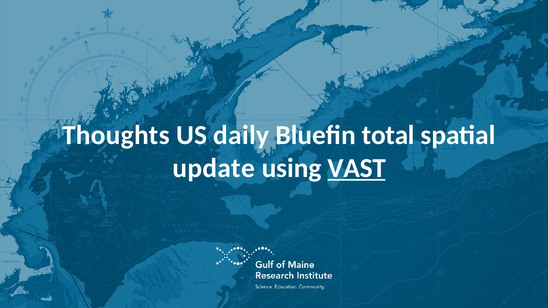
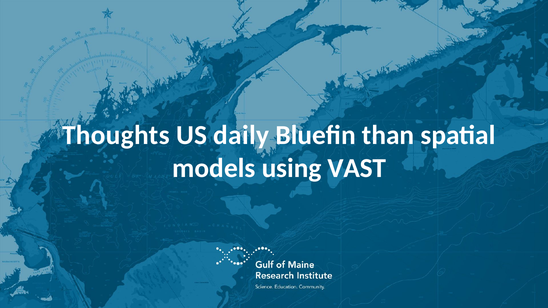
total: total -> than
update: update -> models
VAST underline: present -> none
